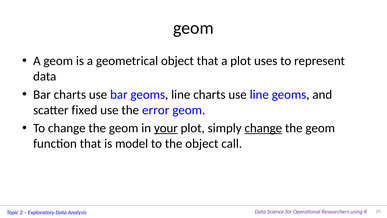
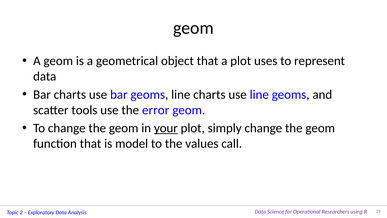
fixed: fixed -> tools
change at (263, 128) underline: present -> none
the object: object -> values
